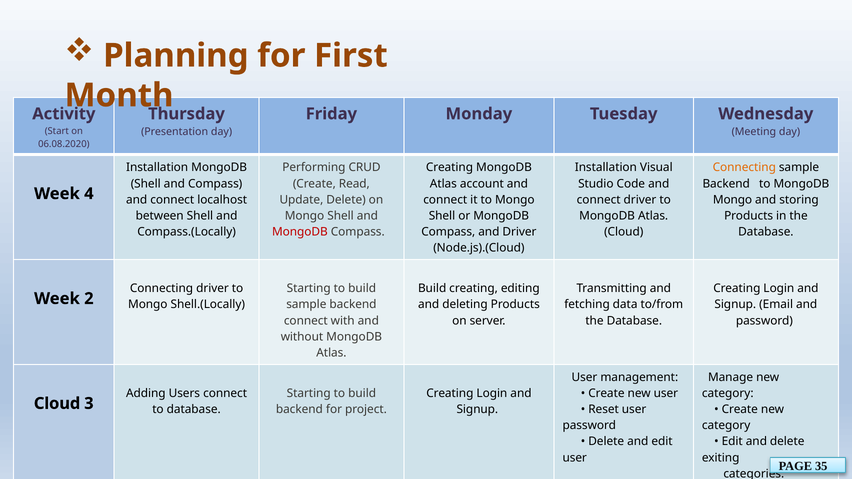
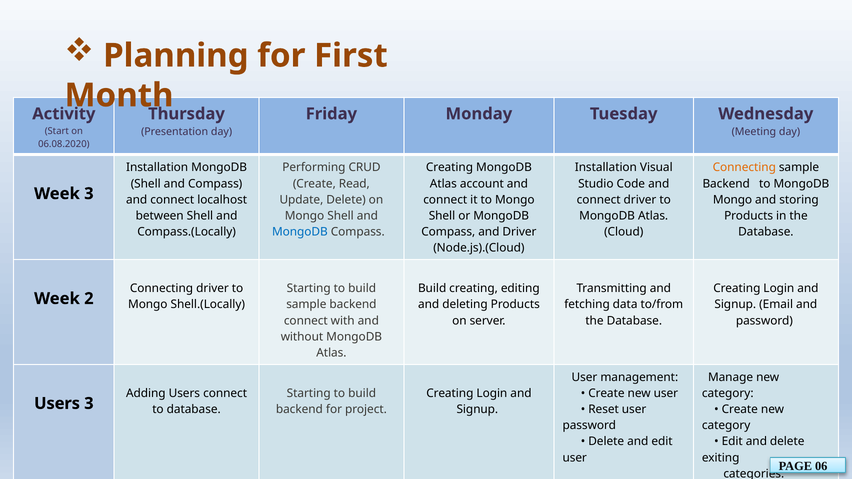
4 at (89, 194): 4 -> 3
MongoDB at (300, 232) colour: red -> blue
Cloud at (57, 404): Cloud -> Users
35: 35 -> 06
